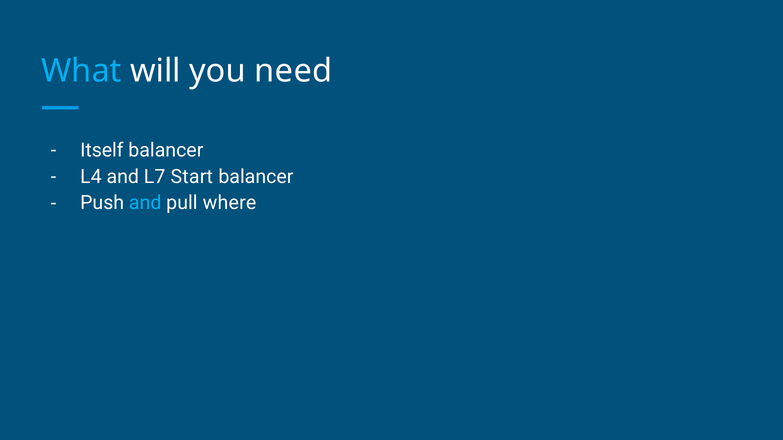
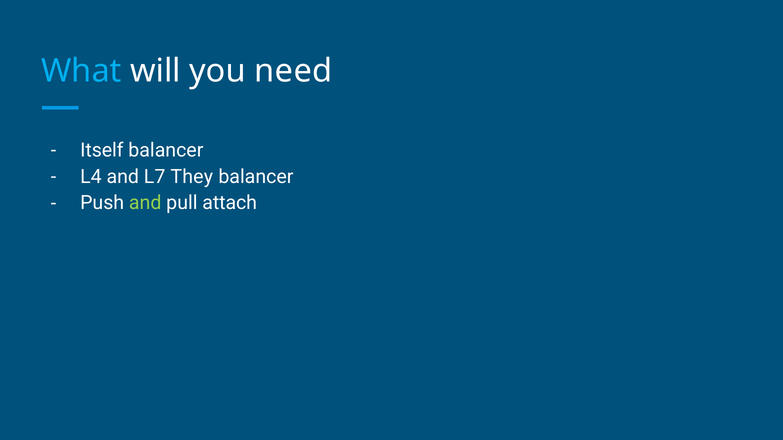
Start: Start -> They
and at (145, 203) colour: light blue -> light green
where: where -> attach
